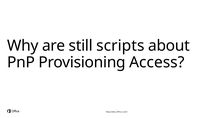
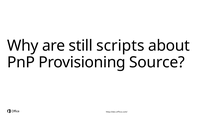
Access: Access -> Source
